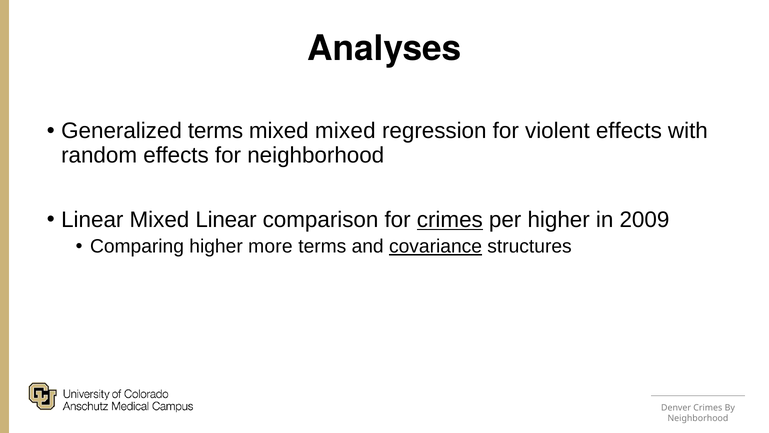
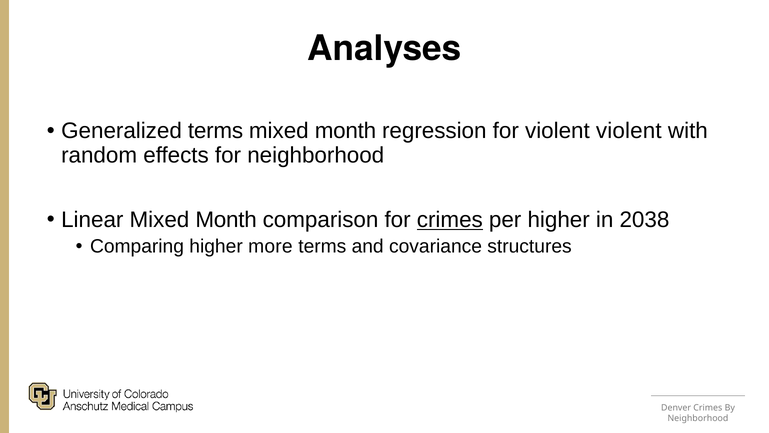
mixed at (345, 131): mixed -> month
violent effects: effects -> violent
Linear Mixed Linear: Linear -> Month
2009: 2009 -> 2038
covariance underline: present -> none
